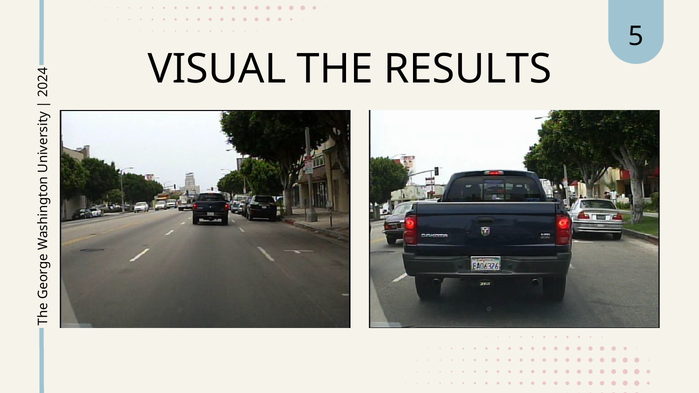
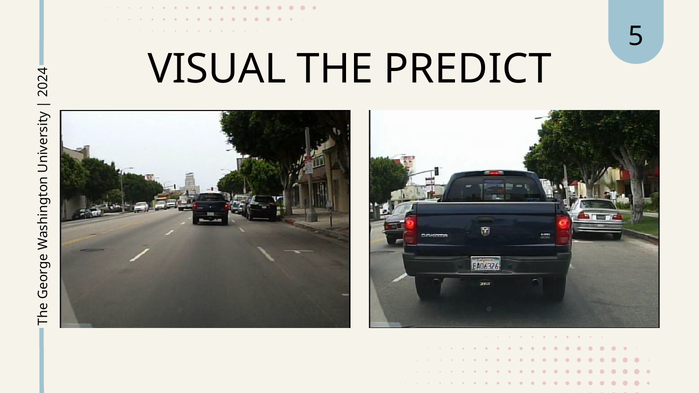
RESULTS: RESULTS -> PREDICT
